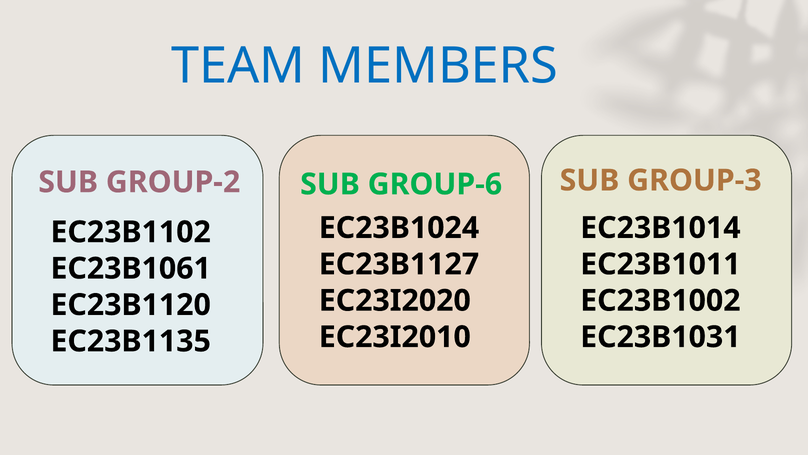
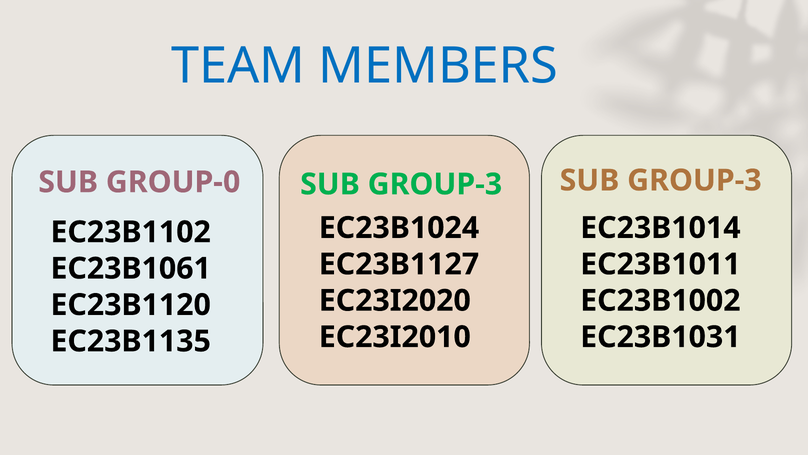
GROUP-2: GROUP-2 -> GROUP-0
GROUP-6 at (435, 184): GROUP-6 -> GROUP-3
